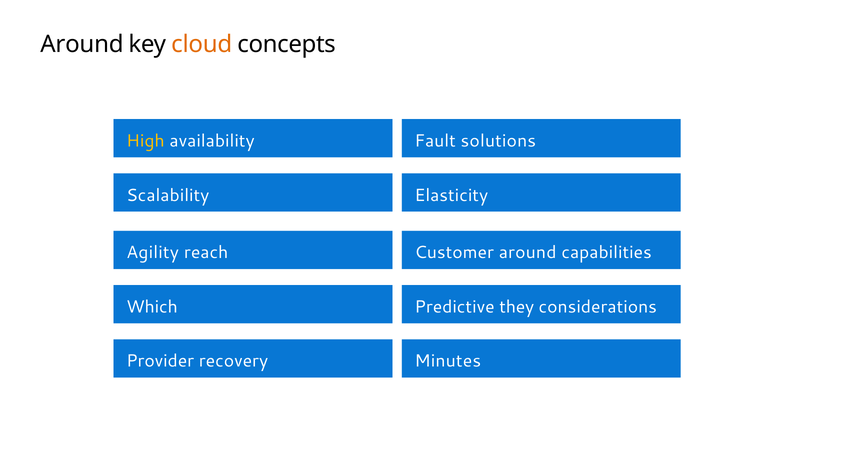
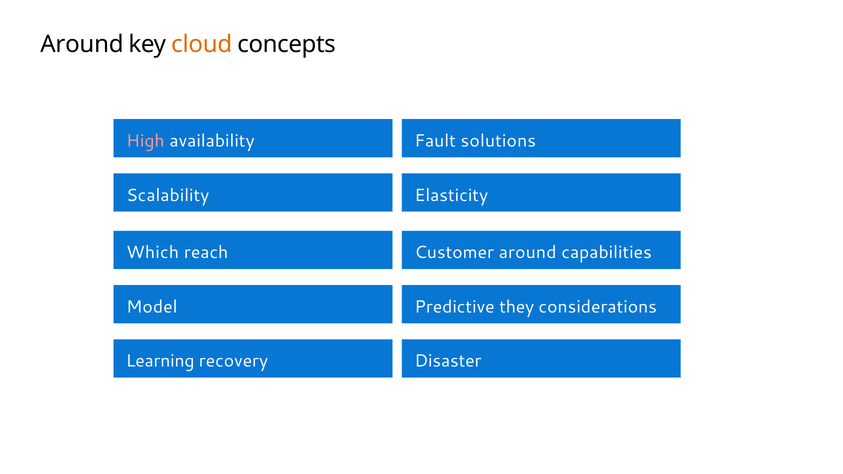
High colour: yellow -> pink
Agility: Agility -> Which
Which: Which -> Model
Provider: Provider -> Learning
Minutes: Minutes -> Disaster
